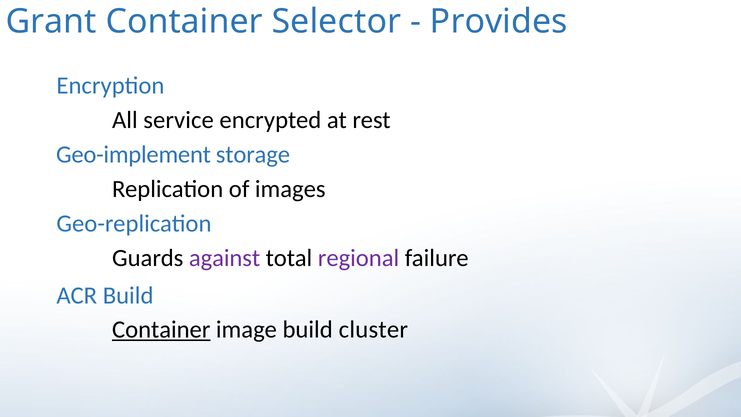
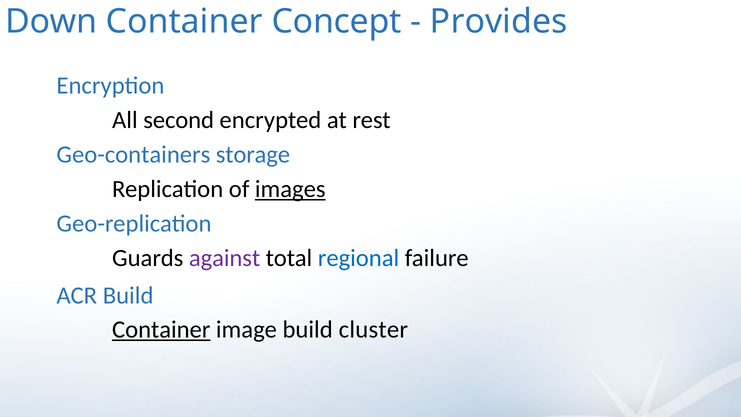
Grant: Grant -> Down
Selector: Selector -> Concept
service: service -> second
Geo-implement: Geo-implement -> Geo-containers
images underline: none -> present
regional colour: purple -> blue
